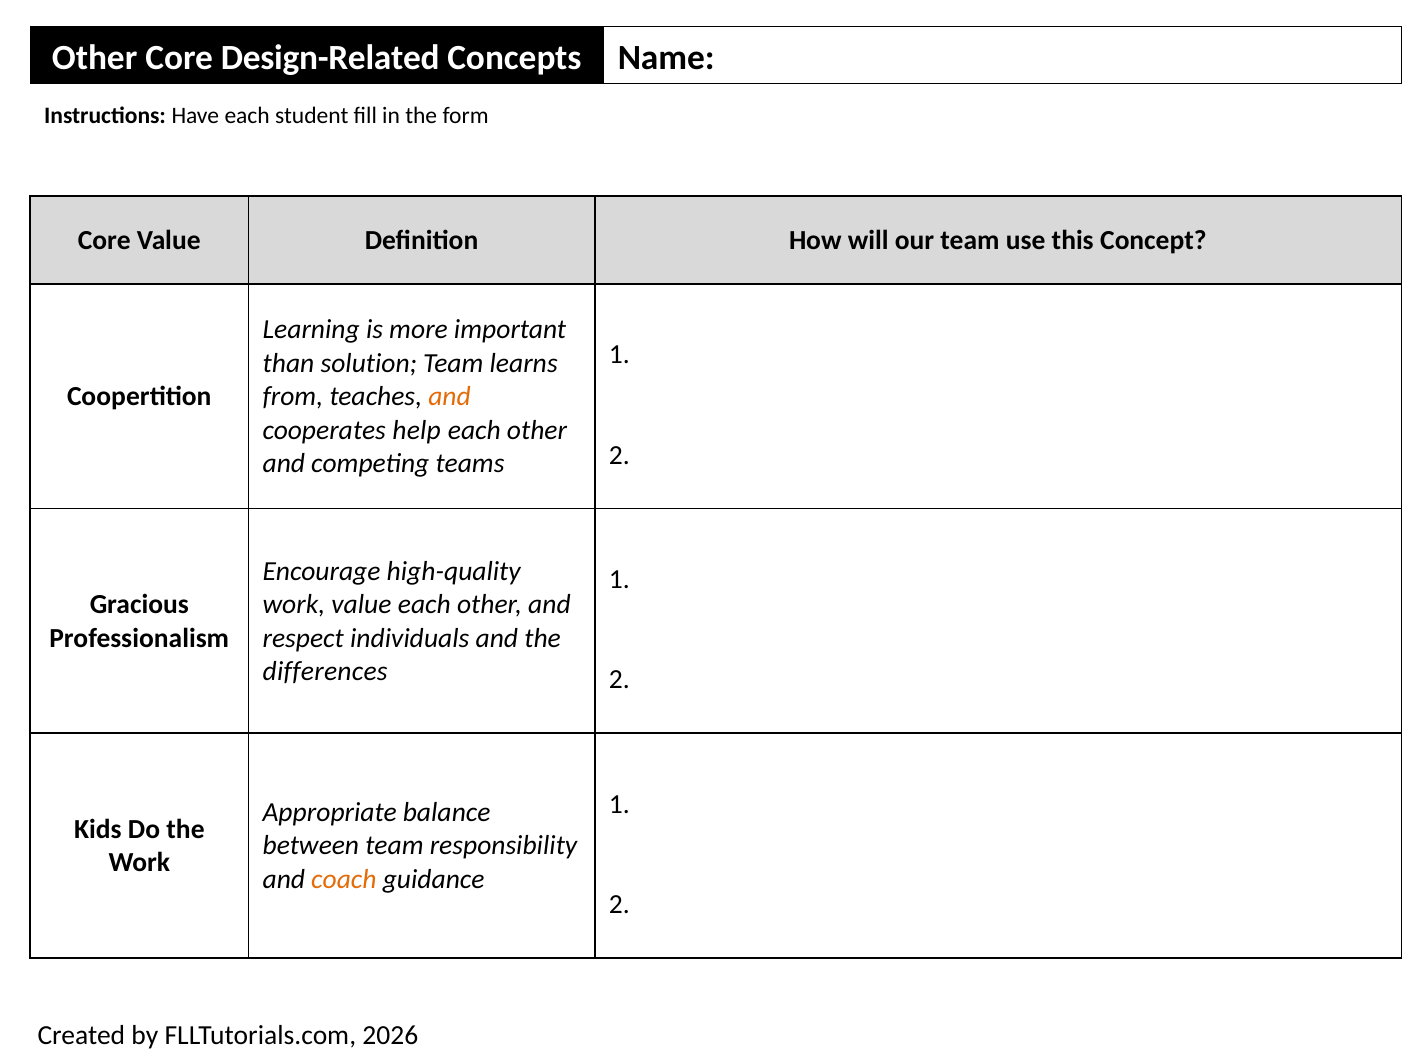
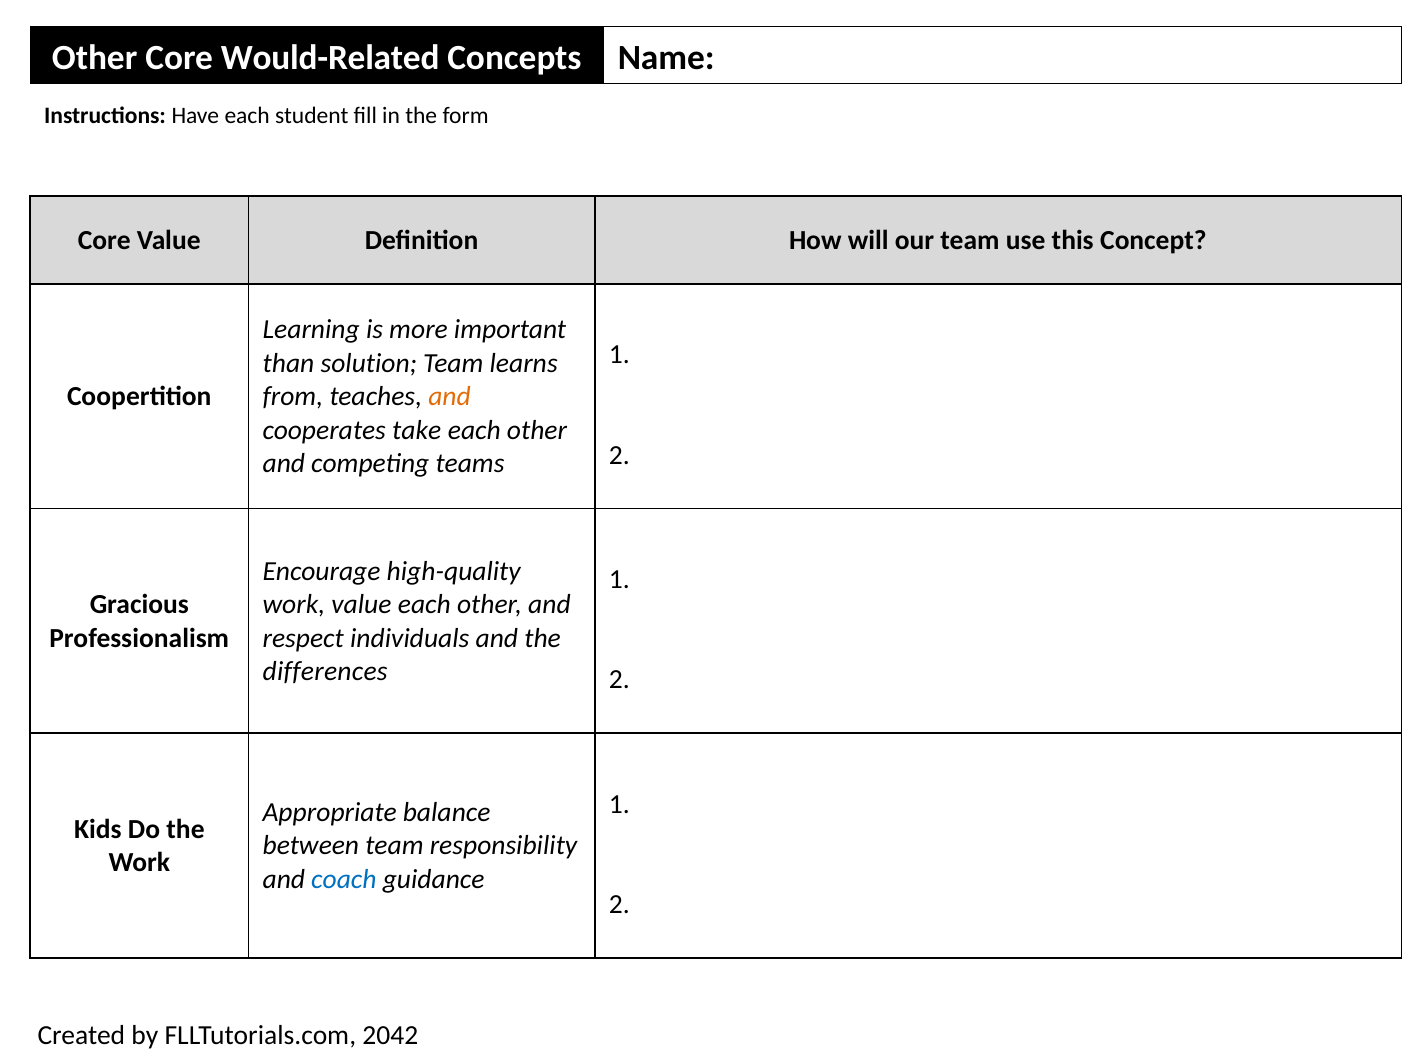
Design-Related: Design-Related -> Would-Related
help: help -> take
coach colour: orange -> blue
2026: 2026 -> 2042
